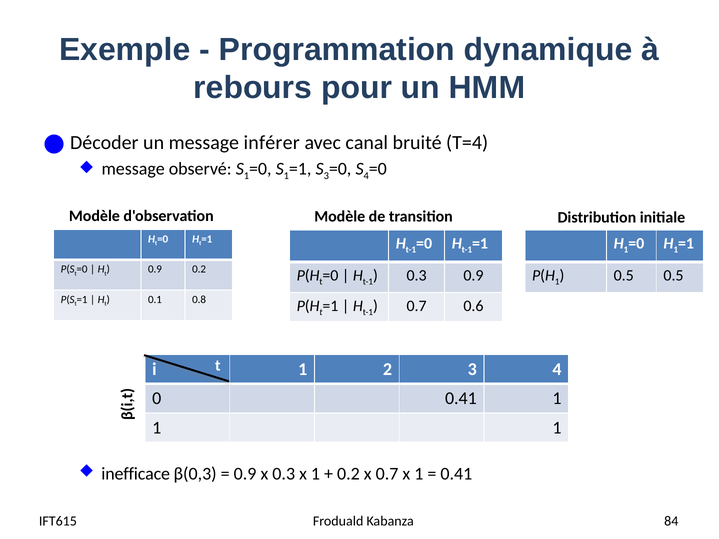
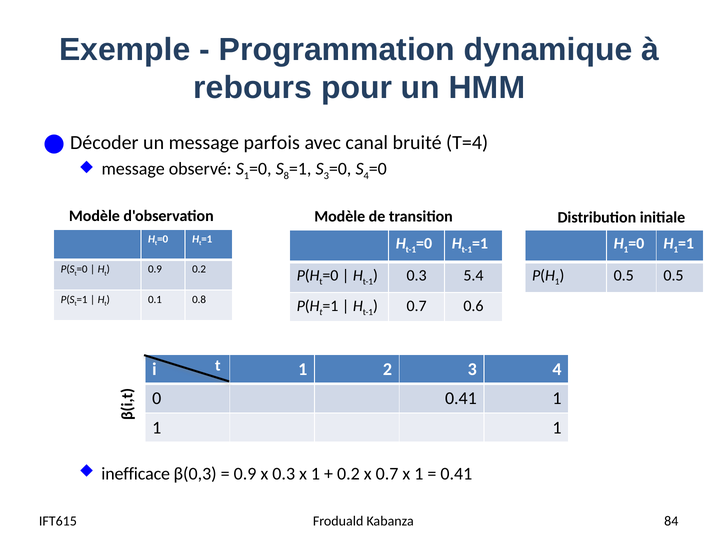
inférer: inférer -> parfois
1 at (286, 176): 1 -> 8
0.3 0.9: 0.9 -> 5.4
